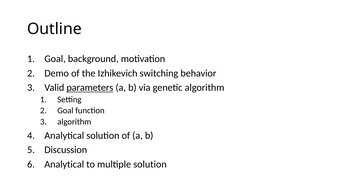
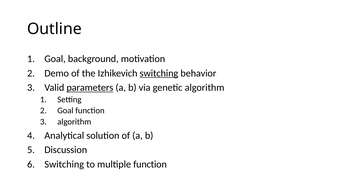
switching at (159, 73) underline: none -> present
Analytical at (64, 164): Analytical -> Switching
multiple solution: solution -> function
